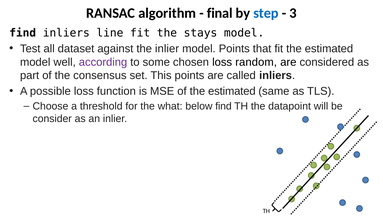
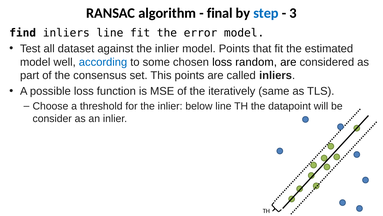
stays: stays -> error
according colour: purple -> blue
of the estimated: estimated -> iteratively
for the what: what -> inlier
below find: find -> line
